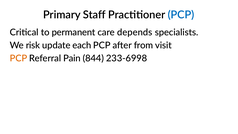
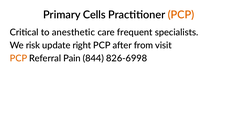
Staff: Staff -> Cells
PCP at (181, 15) colour: blue -> orange
permanent: permanent -> anesthetic
depends: depends -> frequent
each: each -> right
233-6998: 233-6998 -> 826-6998
